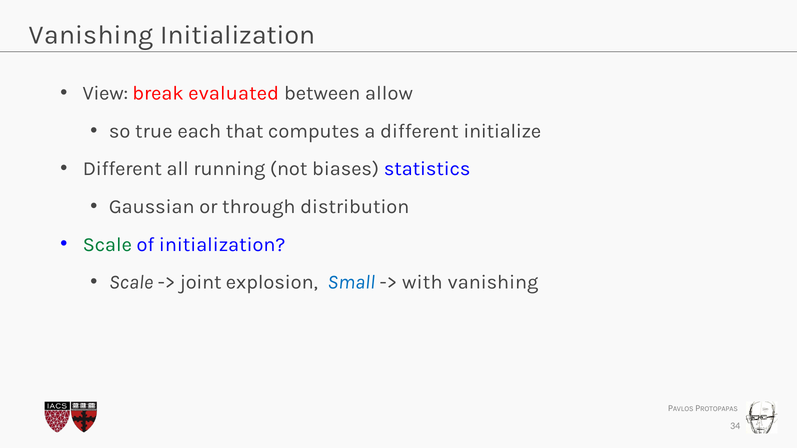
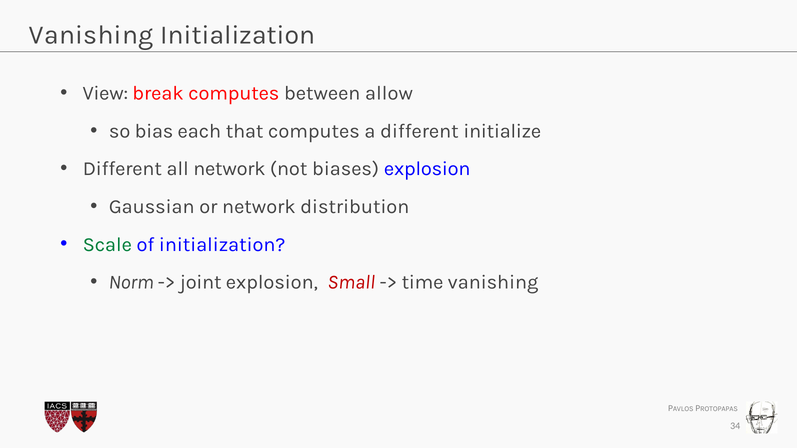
break evaluated: evaluated -> computes
true: true -> bias
all running: running -> network
biases statistics: statistics -> explosion
or through: through -> network
Scale at (131, 283): Scale -> Norm
Small colour: blue -> red
with: with -> time
